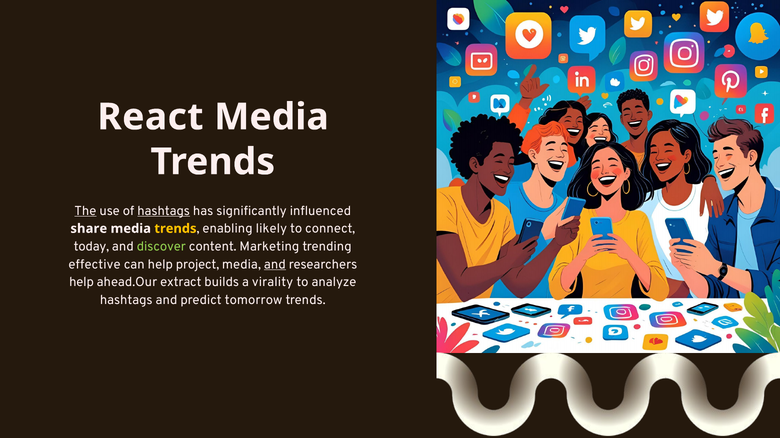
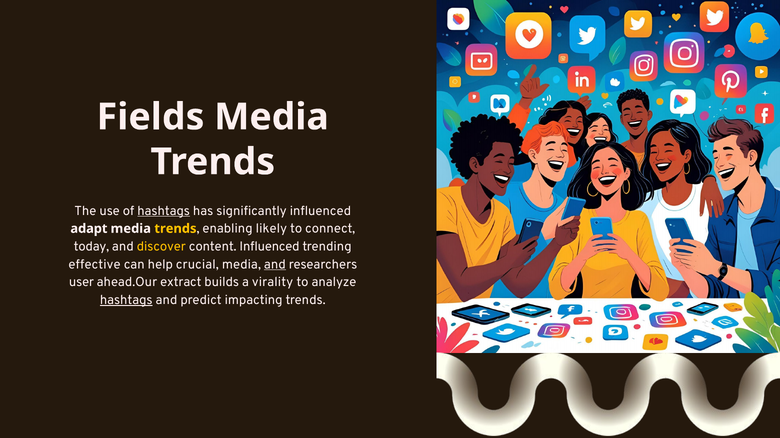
React: React -> Fields
The underline: present -> none
share: share -> adapt
discover colour: light green -> yellow
content Marketing: Marketing -> Influenced
project: project -> crucial
help at (82, 283): help -> user
hashtags at (126, 300) underline: none -> present
tomorrow: tomorrow -> impacting
